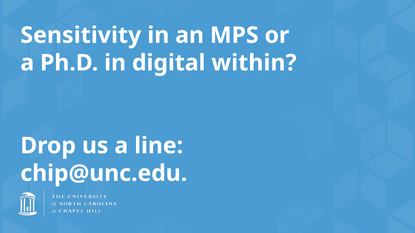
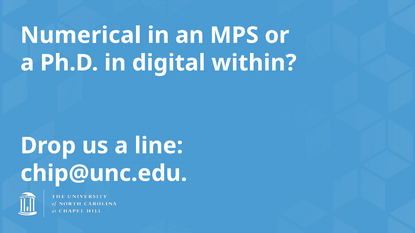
Sensitivity: Sensitivity -> Numerical
